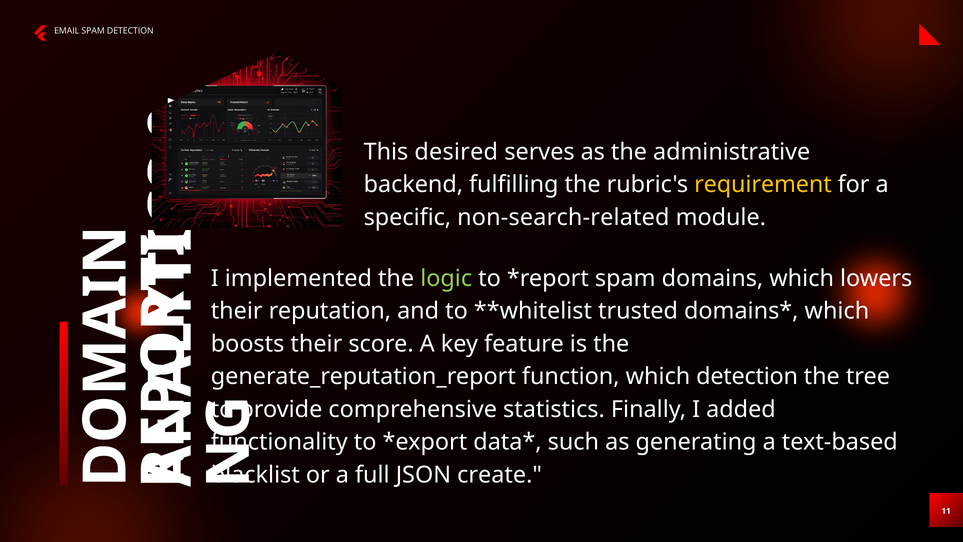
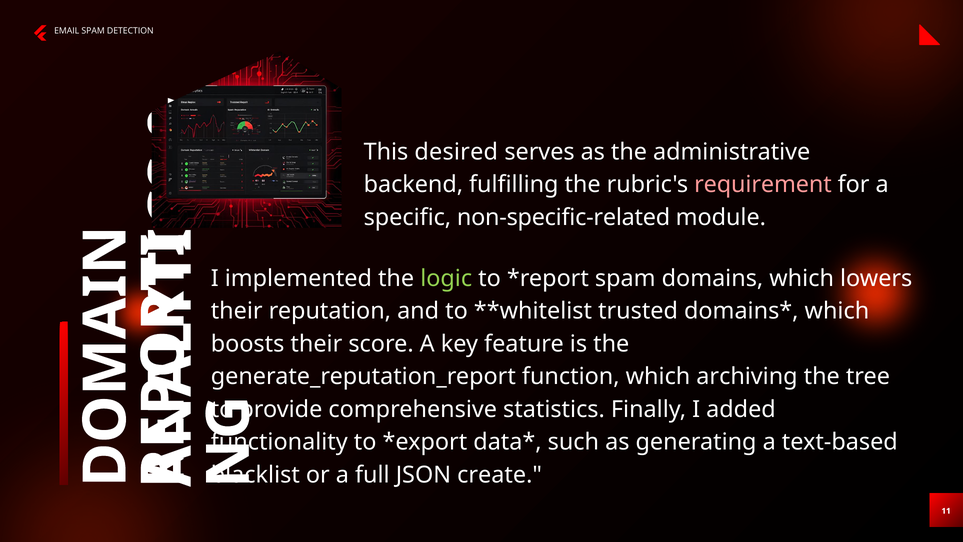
requirement colour: yellow -> pink
non-search-related: non-search-related -> non-specific-related
which detection: detection -> archiving
